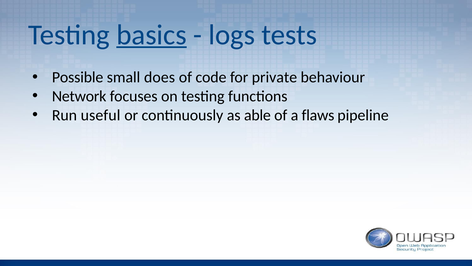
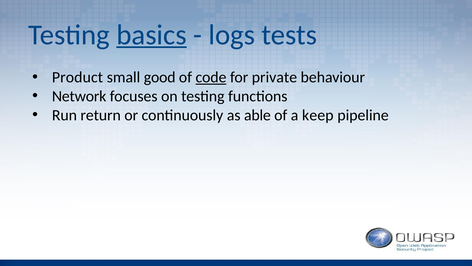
Possible: Possible -> Product
does: does -> good
code underline: none -> present
useful: useful -> return
flaws: flaws -> keep
